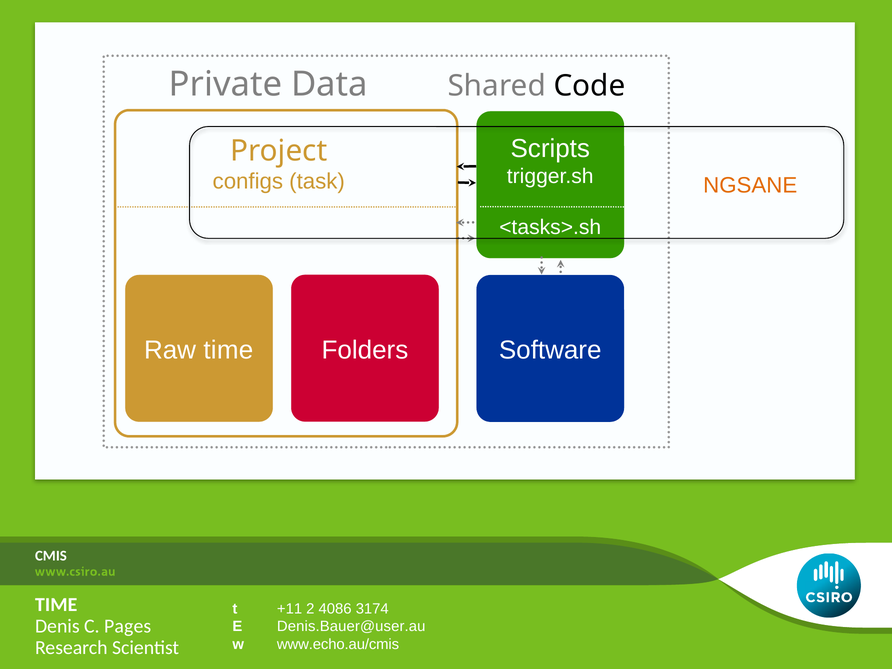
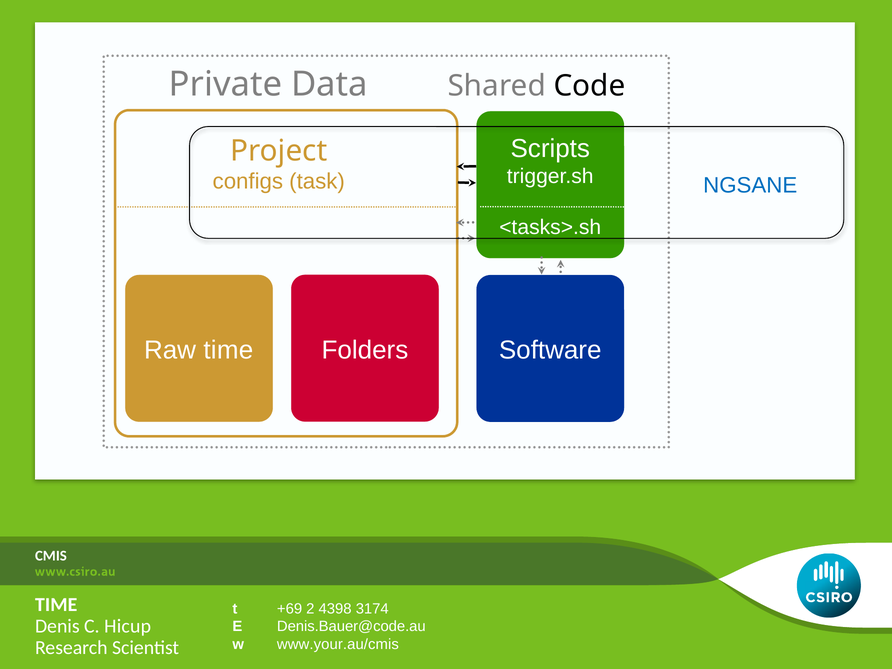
NGSANE colour: orange -> blue
+11: +11 -> +69
4086: 4086 -> 4398
Pages: Pages -> Hicup
Denis.Bauer@user.au: Denis.Bauer@user.au -> Denis.Bauer@code.au
www.echo.au/cmis: www.echo.au/cmis -> www.your.au/cmis
